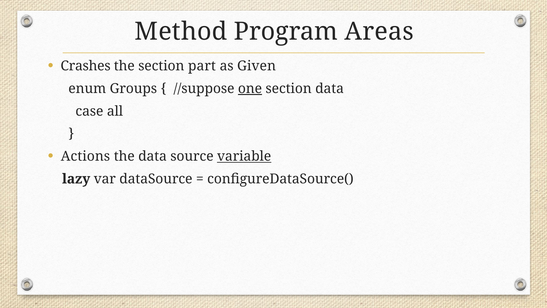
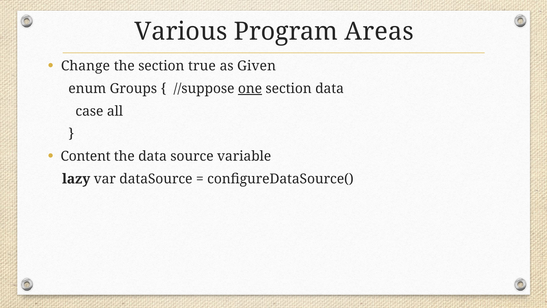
Method: Method -> Various
Crashes: Crashes -> Change
part: part -> true
Actions: Actions -> Content
variable underline: present -> none
